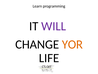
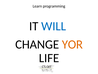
WILL colour: purple -> blue
